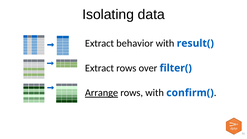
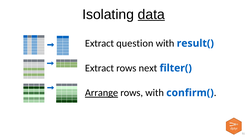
data underline: none -> present
behavior: behavior -> question
over: over -> next
